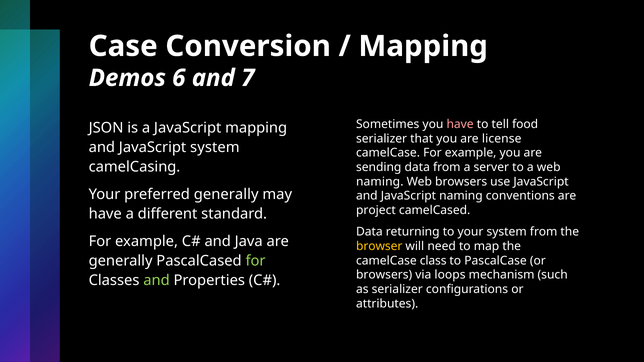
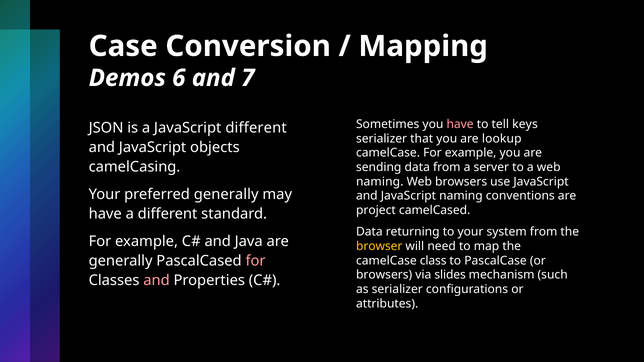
food: food -> keys
JavaScript mapping: mapping -> different
license: license -> lookup
JavaScript system: system -> objects
for at (256, 261) colour: light green -> pink
loops: loops -> slides
and at (157, 280) colour: light green -> pink
